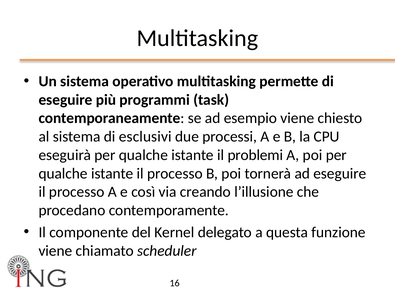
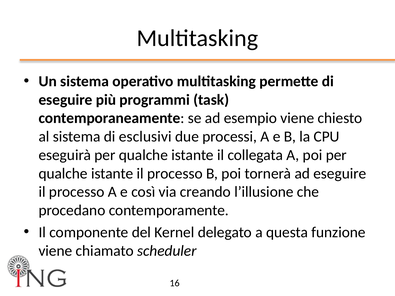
problemi: problemi -> collegata
